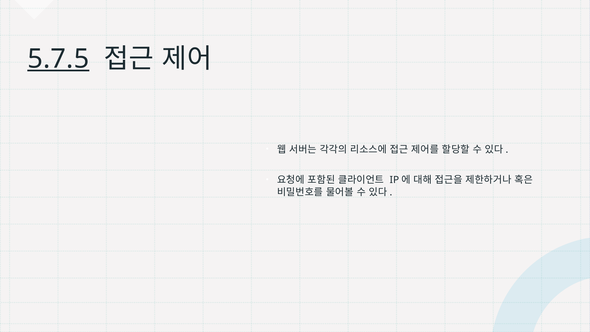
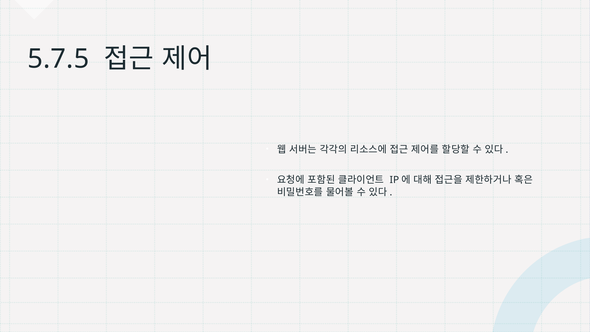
5.7.5 underline: present -> none
